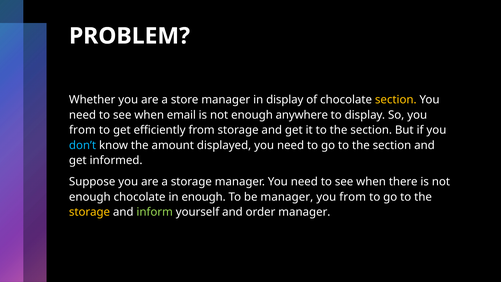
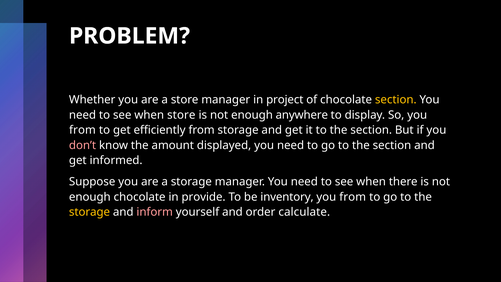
in display: display -> project
when email: email -> store
don’t colour: light blue -> pink
in enough: enough -> provide
be manager: manager -> inventory
inform colour: light green -> pink
order manager: manager -> calculate
